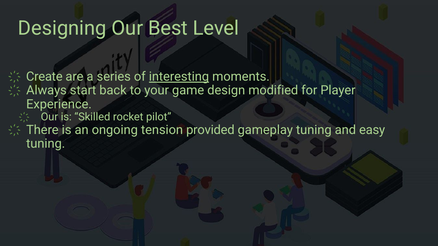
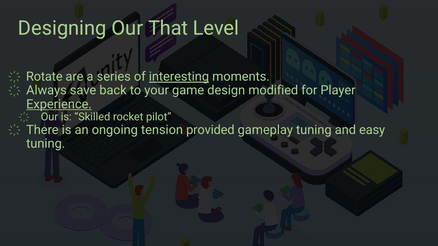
Best: Best -> That
Create: Create -> Rotate
start: start -> save
Experience underline: none -> present
